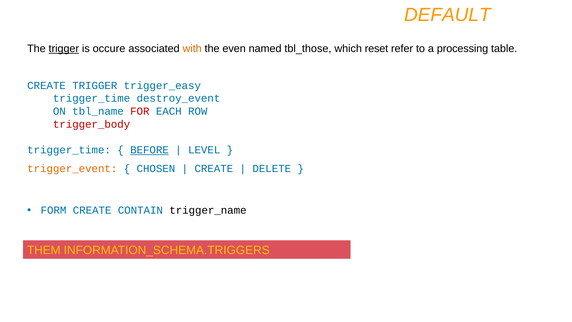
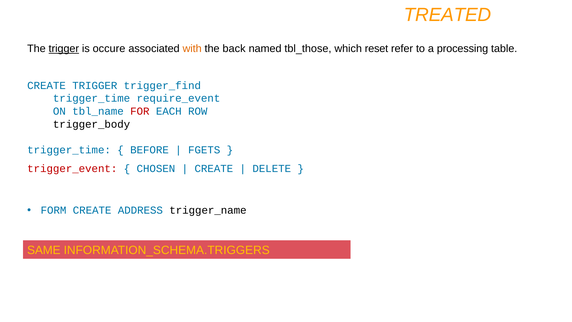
DEFAULT: DEFAULT -> TREATED
even: even -> back
trigger_easy: trigger_easy -> trigger_find
destroy_event: destroy_event -> require_event
trigger_body colour: red -> black
BEFORE underline: present -> none
LEVEL: LEVEL -> FGETS
trigger_event colour: orange -> red
CONTAIN: CONTAIN -> ADDRESS
THEM: THEM -> SAME
